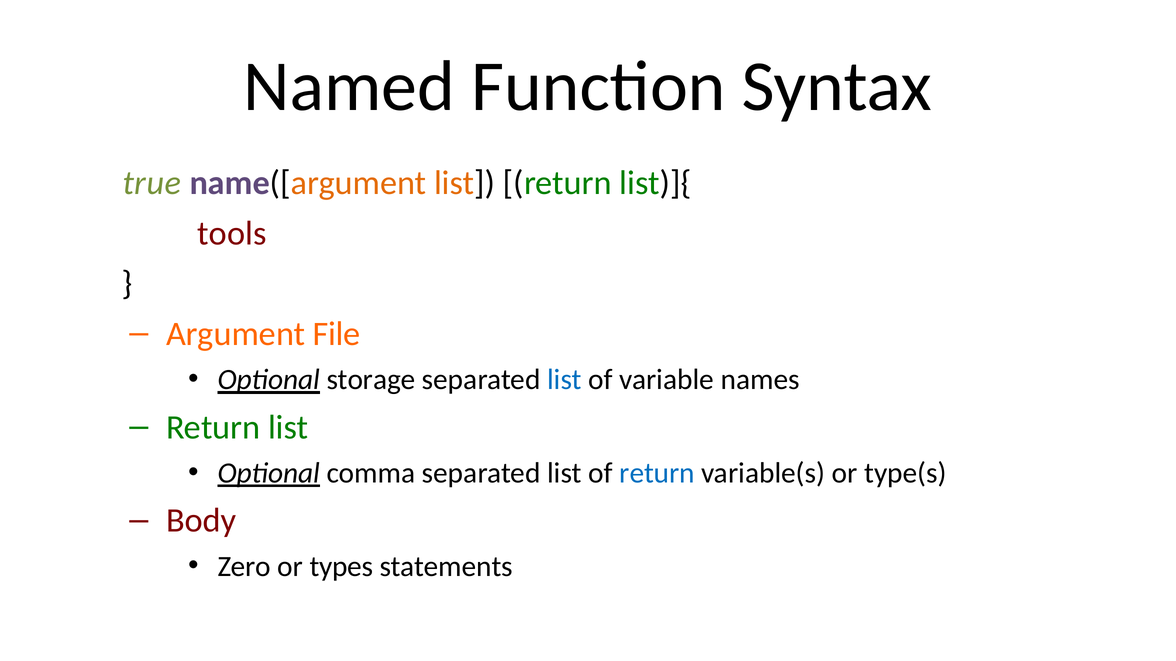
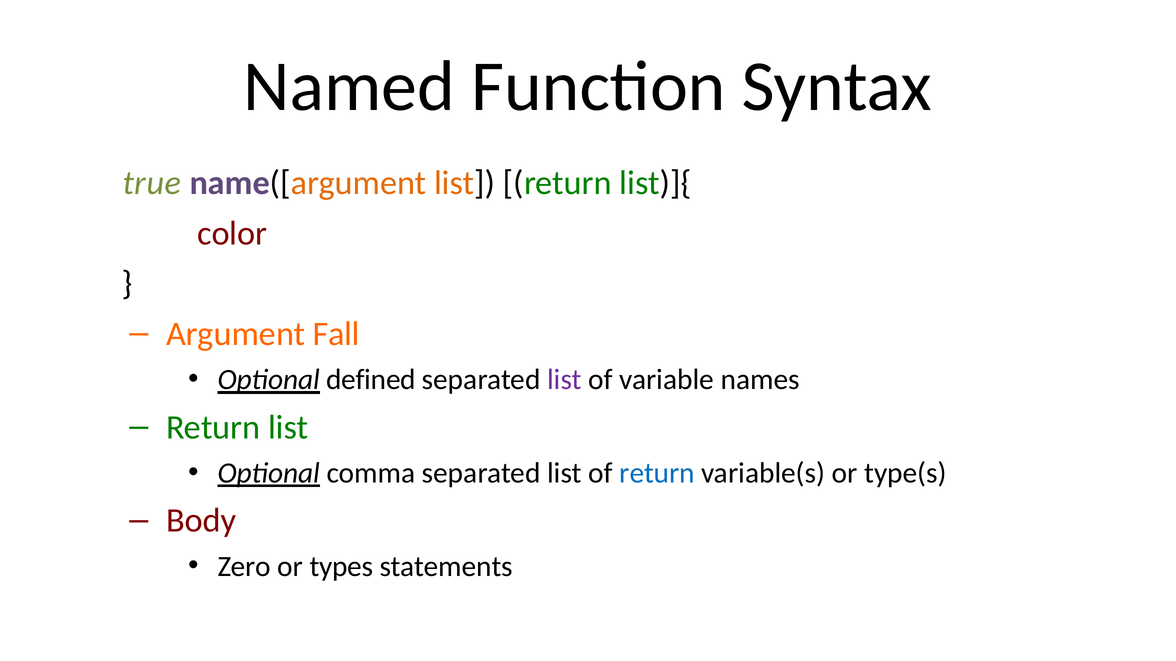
tools: tools -> color
File: File -> Fall
storage: storage -> defined
list at (565, 380) colour: blue -> purple
